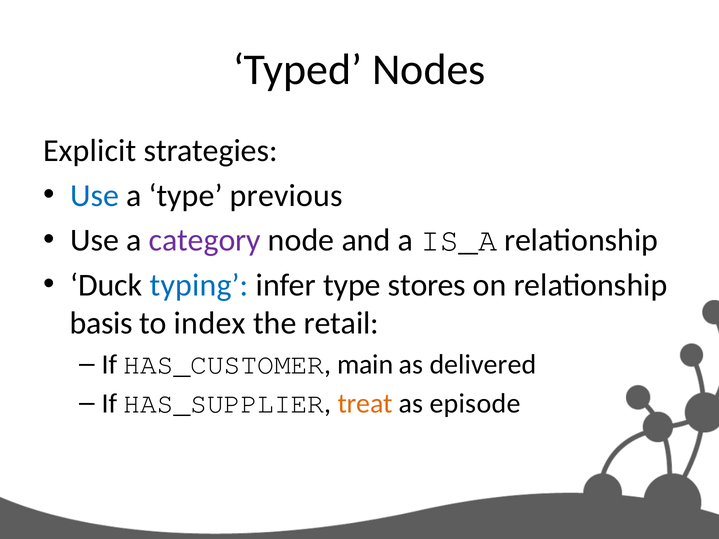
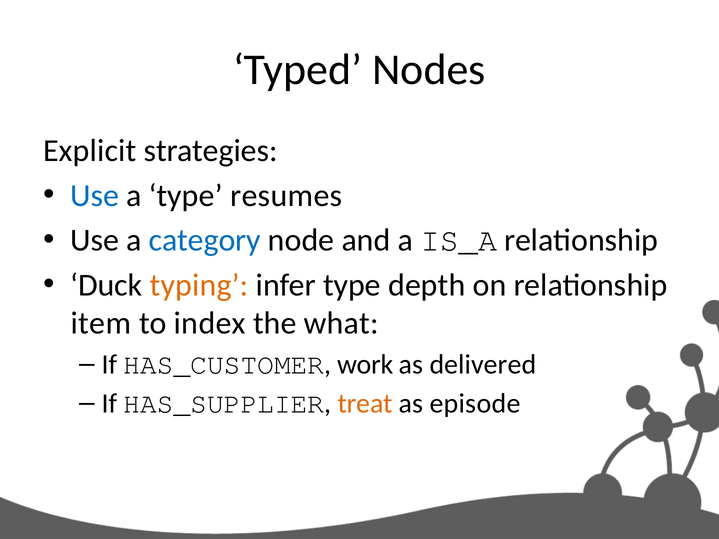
previous: previous -> resumes
category colour: purple -> blue
typing colour: blue -> orange
stores: stores -> depth
basis: basis -> item
retail: retail -> what
main: main -> work
